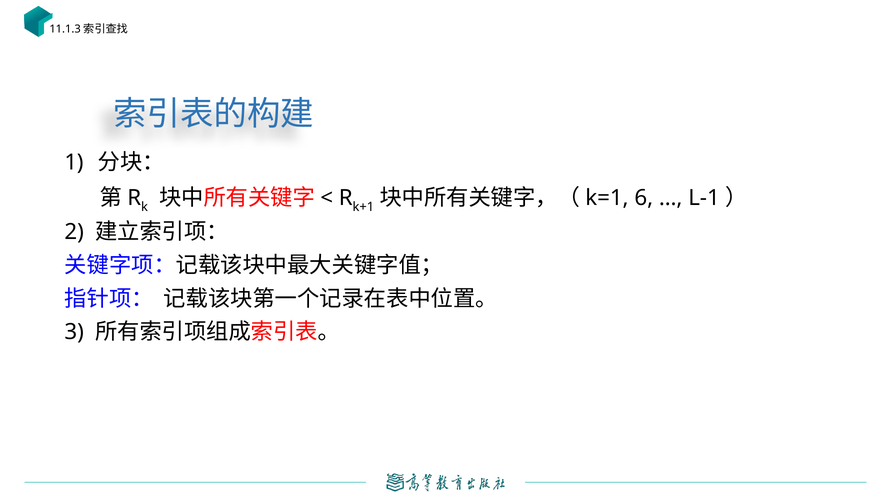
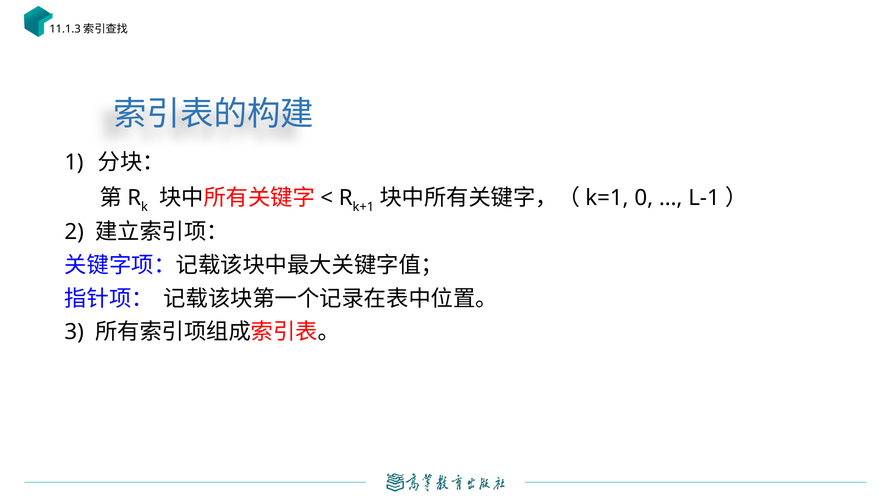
6: 6 -> 0
